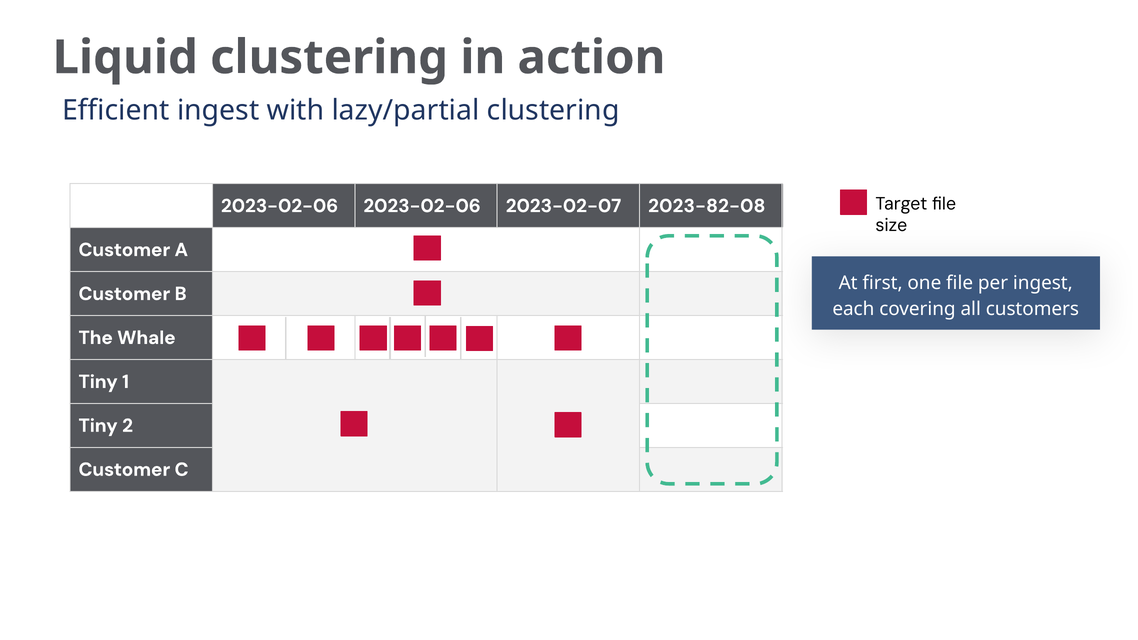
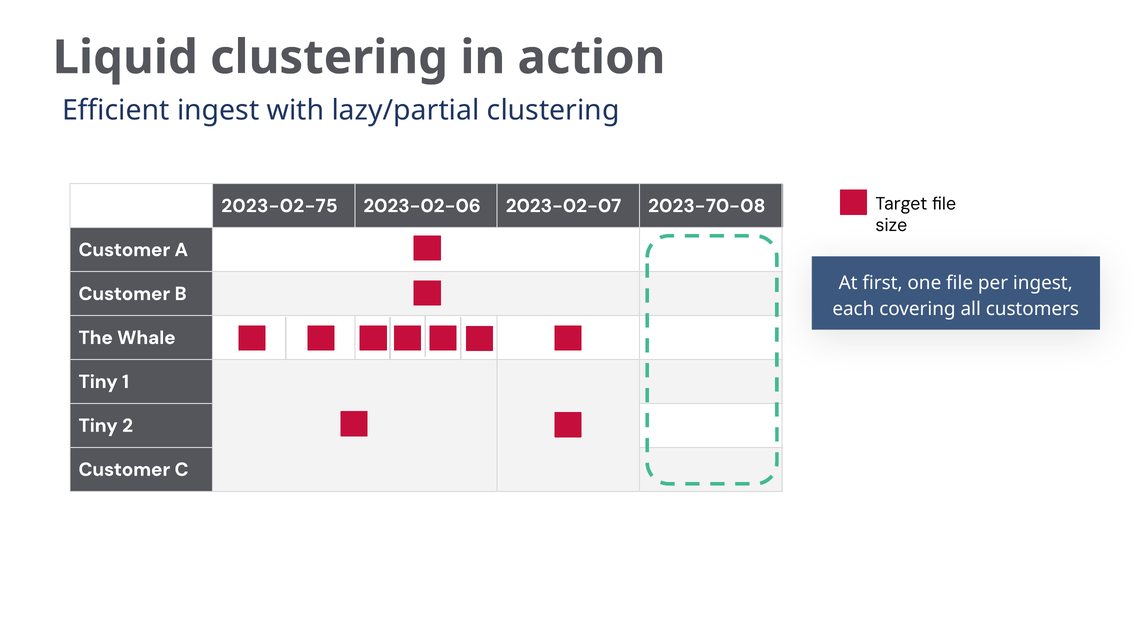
2023-02-06 at (280, 206): 2023-02-06 -> 2023-02-75
2023-82-08: 2023-82-08 -> 2023-70-08
